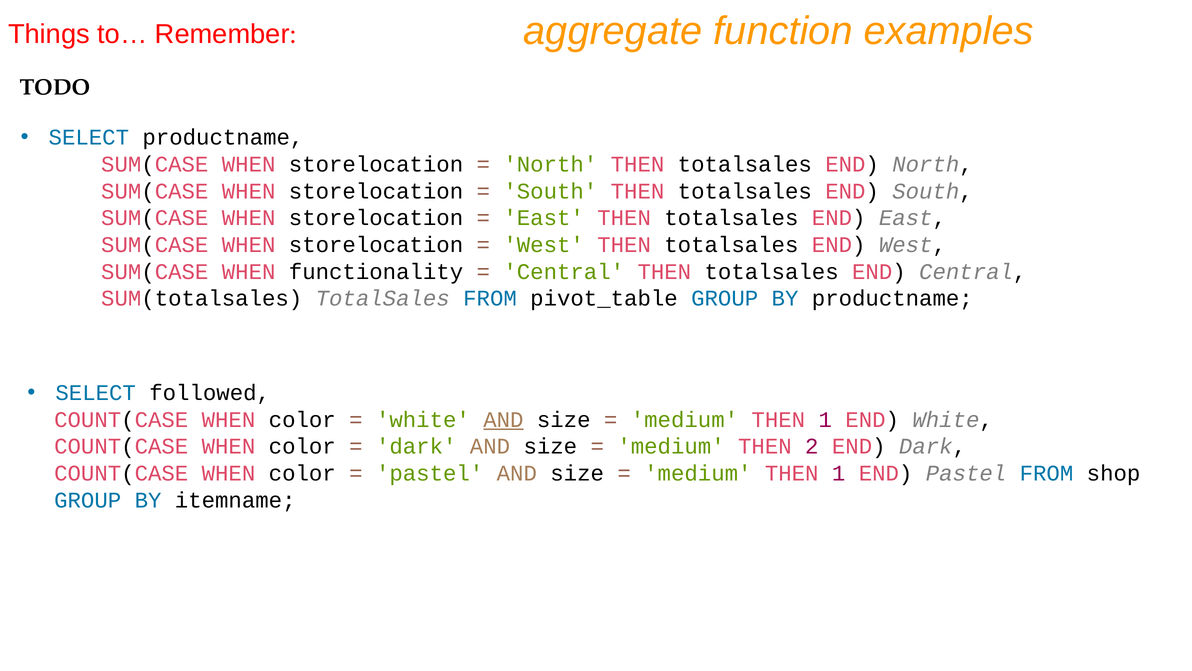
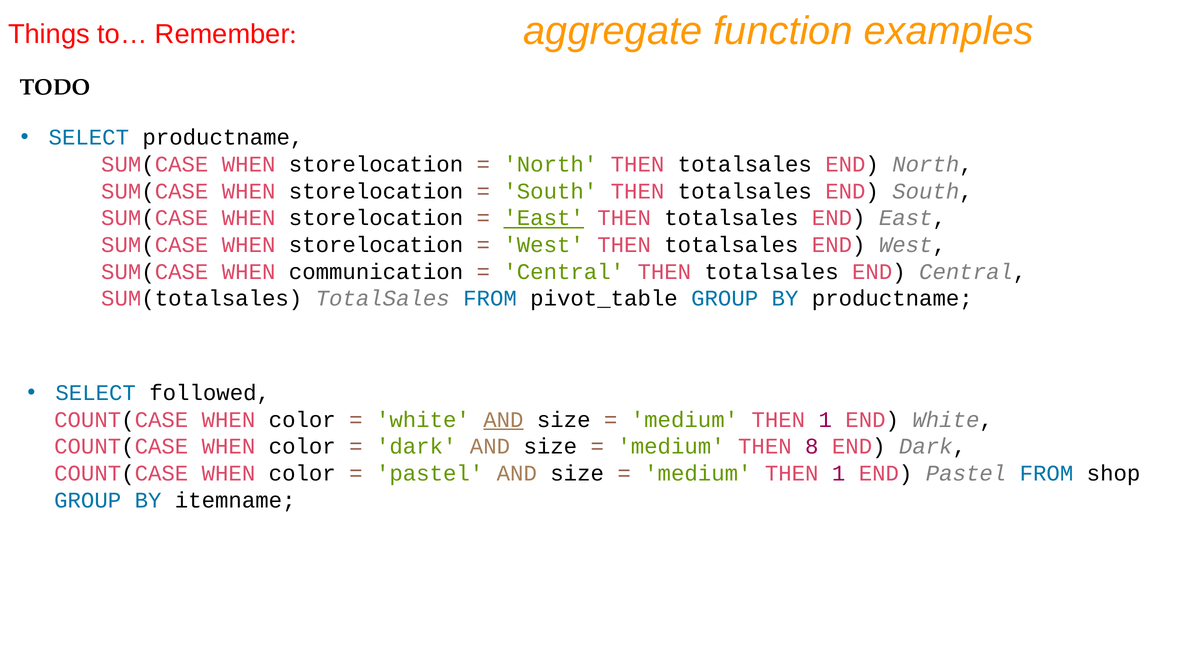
East at (544, 218) underline: none -> present
functionality: functionality -> communication
2: 2 -> 8
